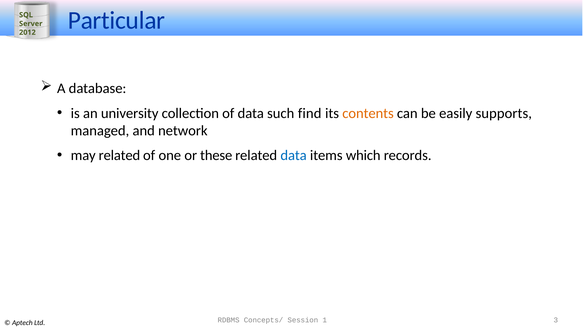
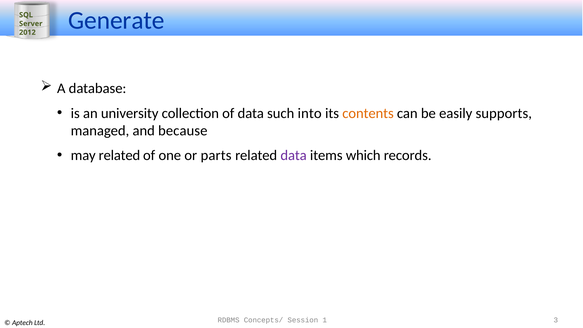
Particular: Particular -> Generate
find: find -> into
network: network -> because
these: these -> parts
data at (294, 155) colour: blue -> purple
